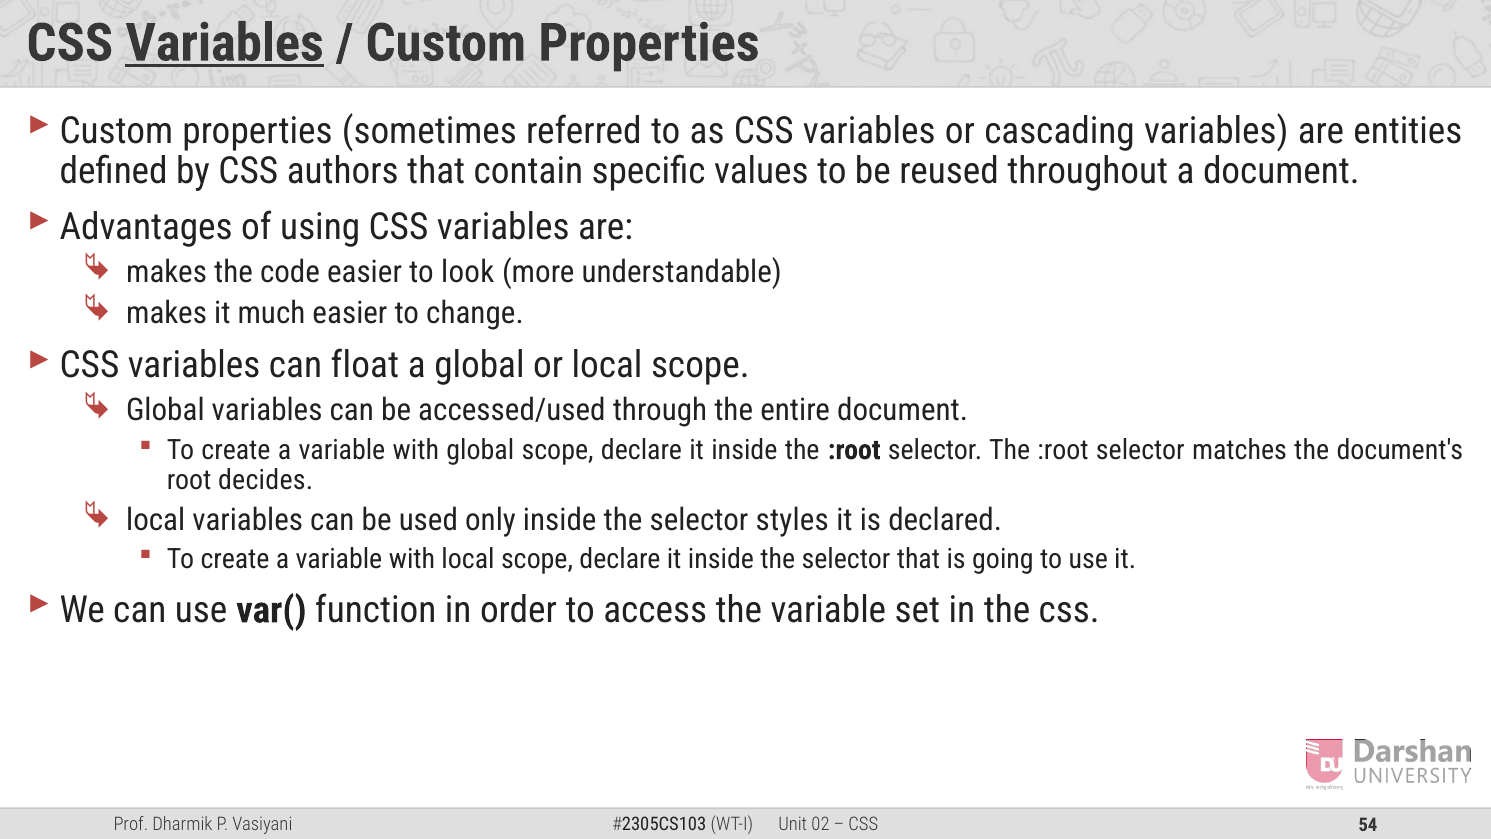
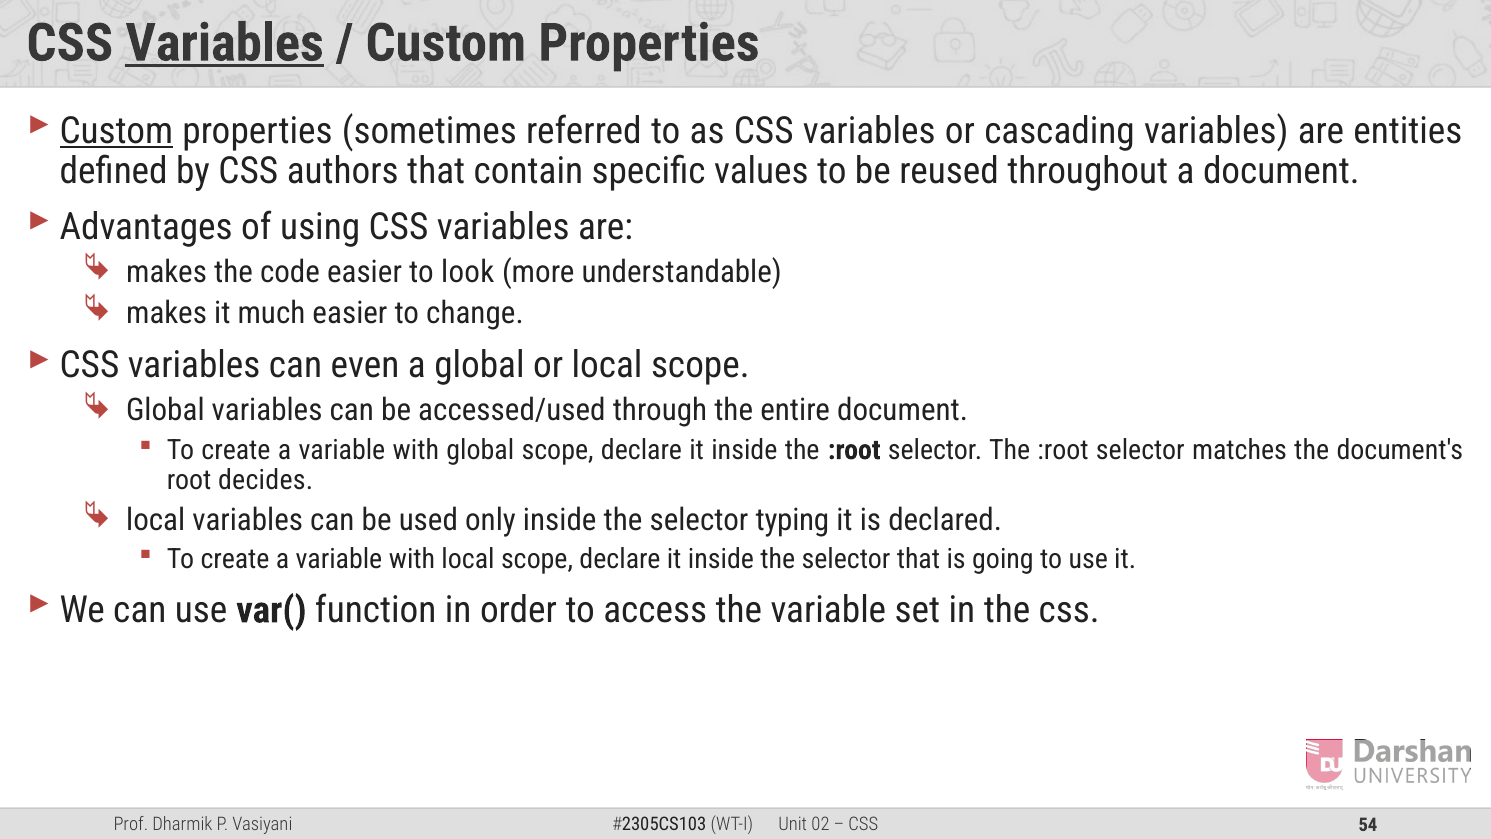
Custom at (116, 131) underline: none -> present
float: float -> even
styles: styles -> typing
